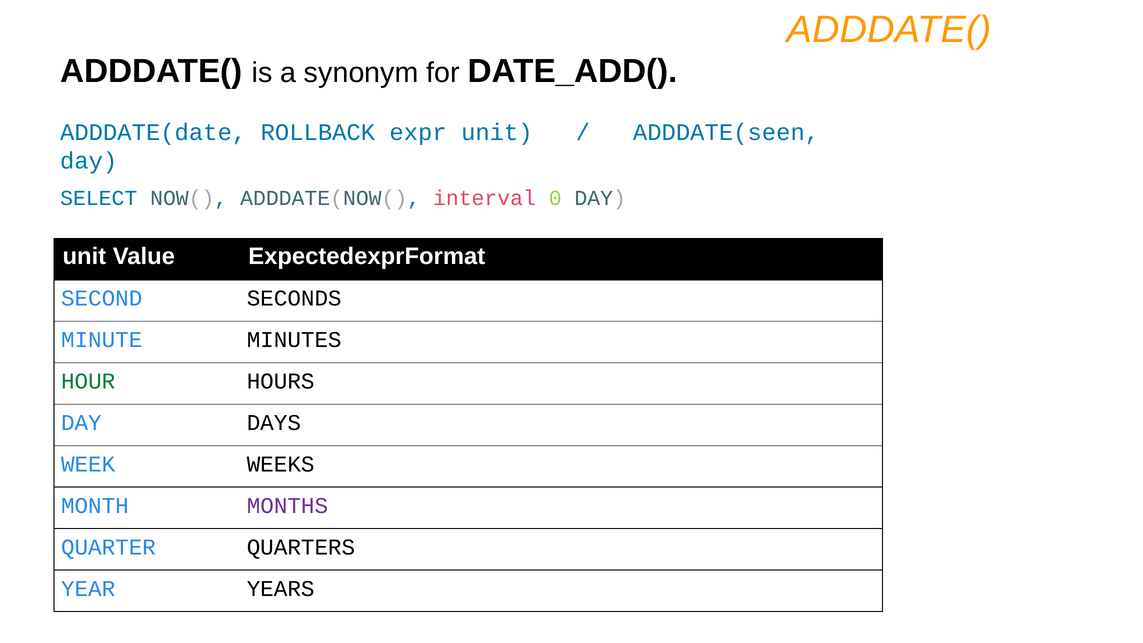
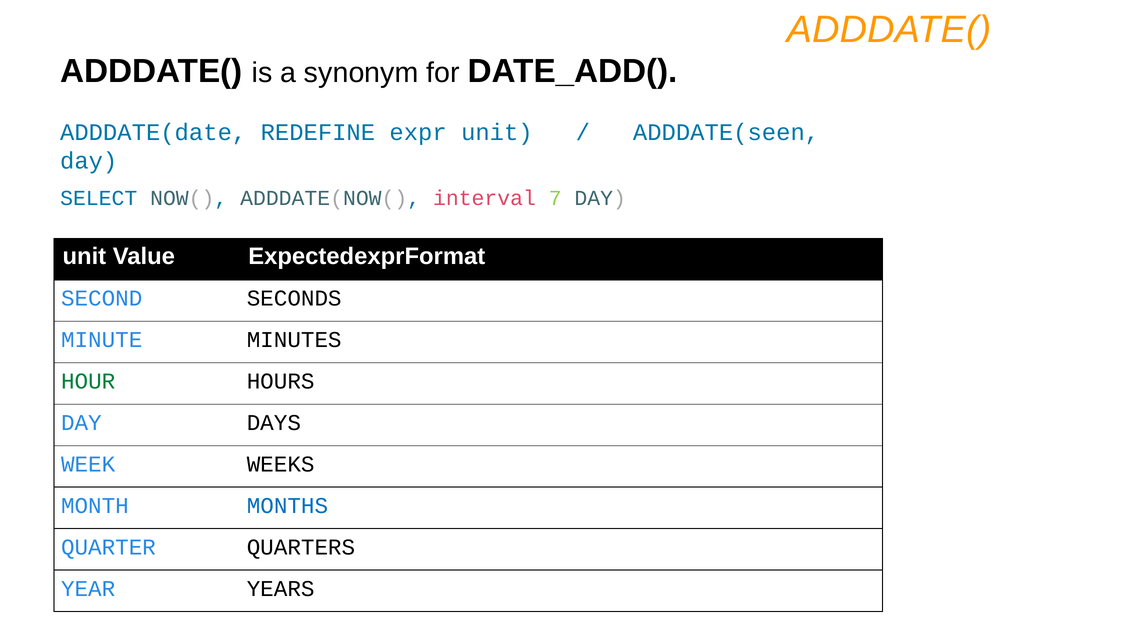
ROLLBACK: ROLLBACK -> REDEFINE
0: 0 -> 7
MONTHS colour: purple -> blue
